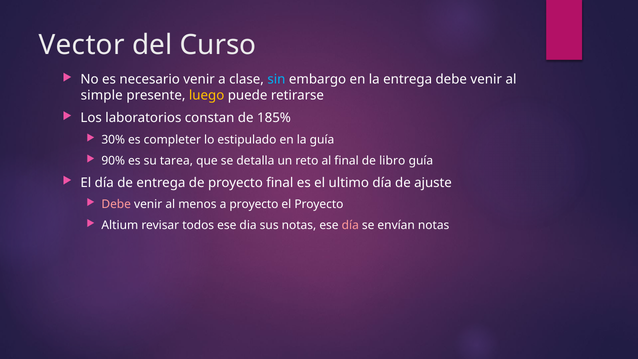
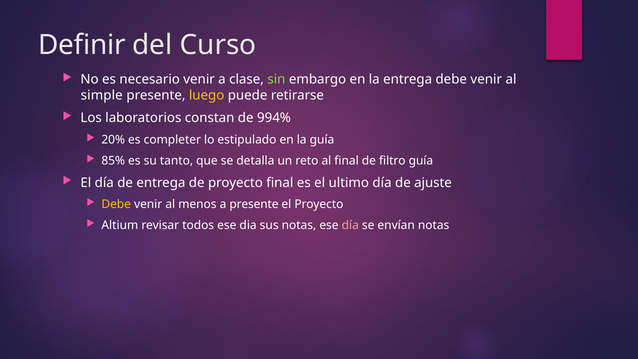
Vector: Vector -> Definir
sin colour: light blue -> light green
185%: 185% -> 994%
30%: 30% -> 20%
90%: 90% -> 85%
tarea: tarea -> tanto
libro: libro -> filtro
Debe at (116, 204) colour: pink -> yellow
a proyecto: proyecto -> presente
